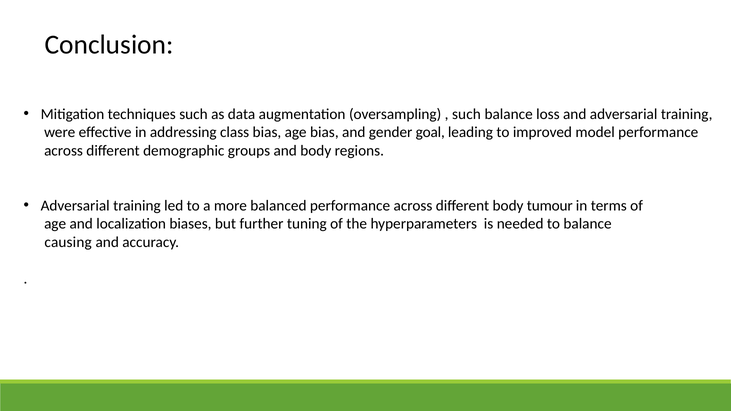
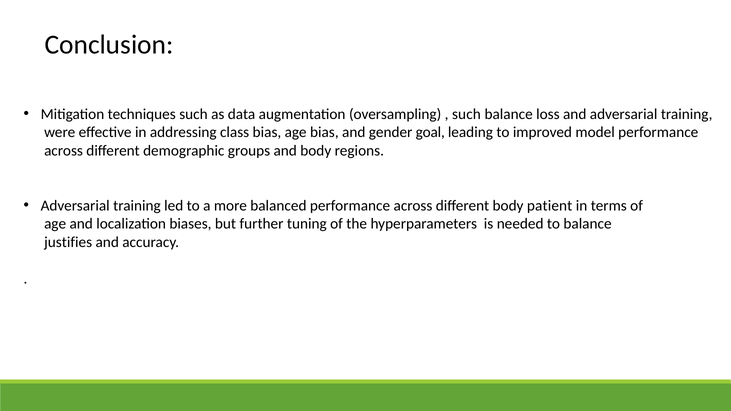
tumour: tumour -> patient
causing: causing -> justifies
